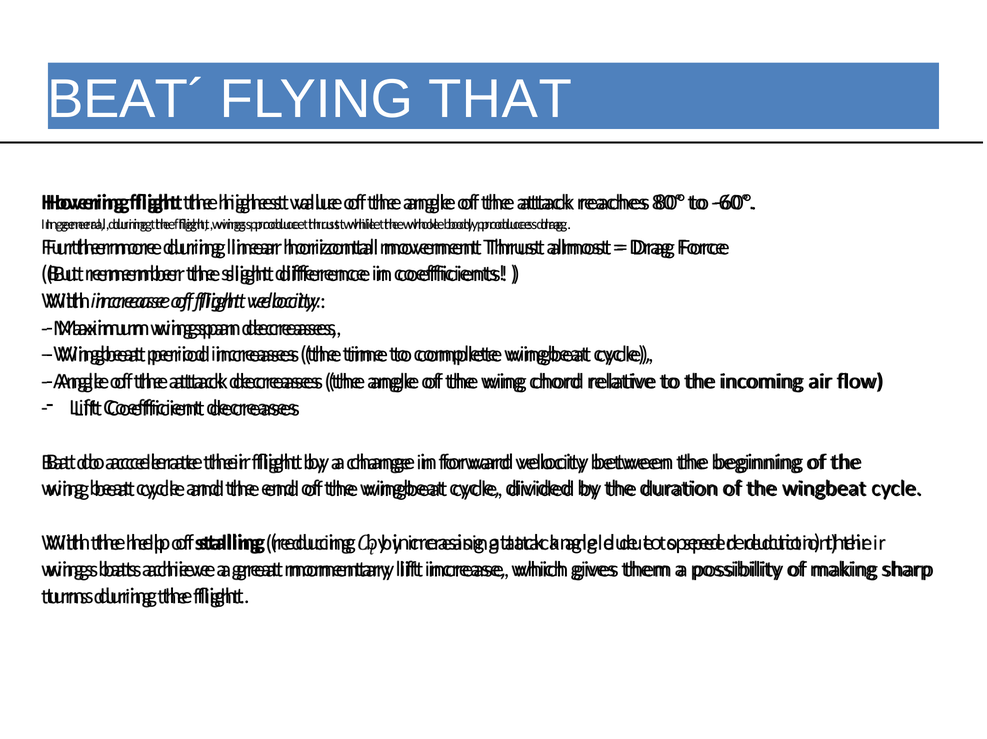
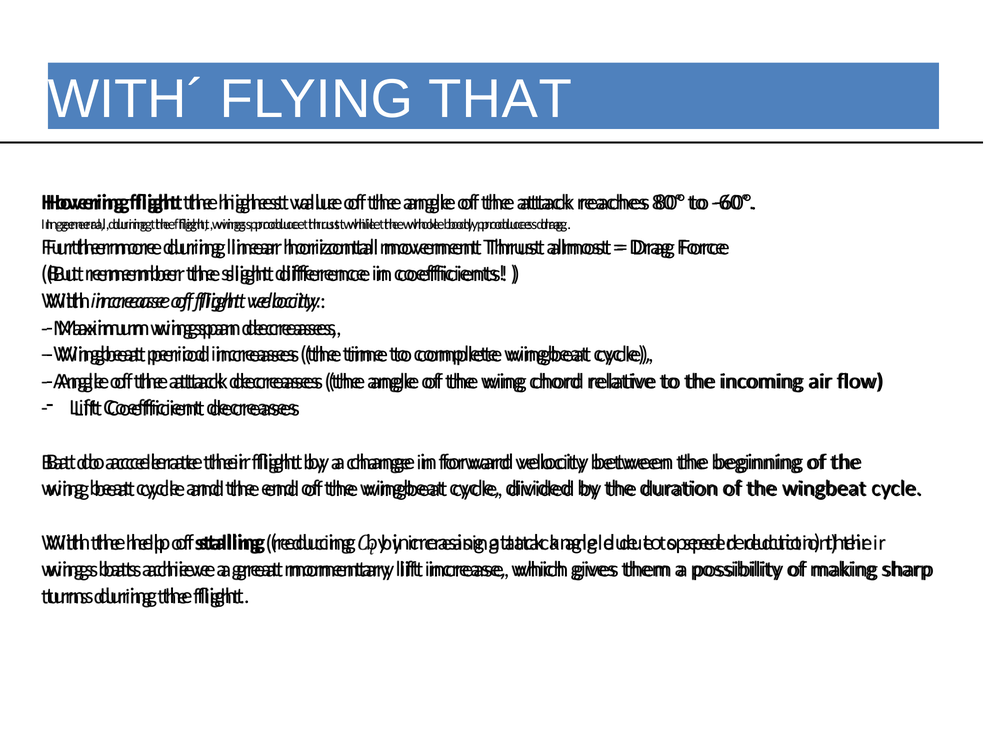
BEAT´: BEAT´ -> WITH´
